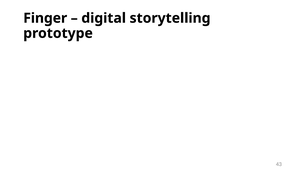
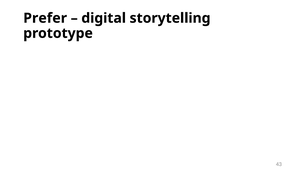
Finger: Finger -> Prefer
